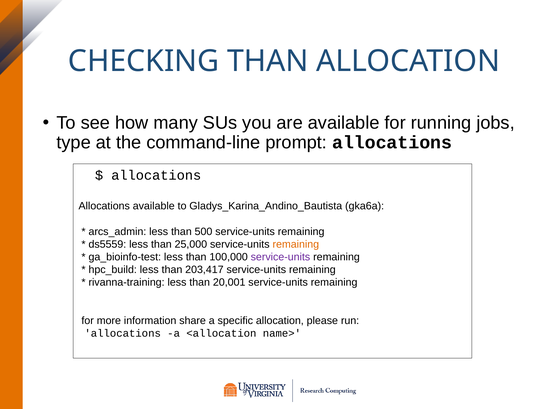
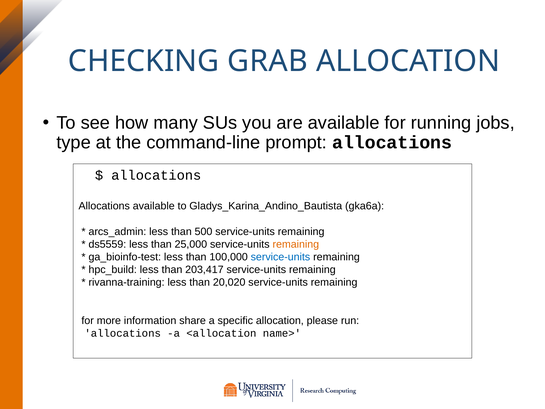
CHECKING THAN: THAN -> GRAB
service-units at (280, 257) colour: purple -> blue
20,001: 20,001 -> 20,020
